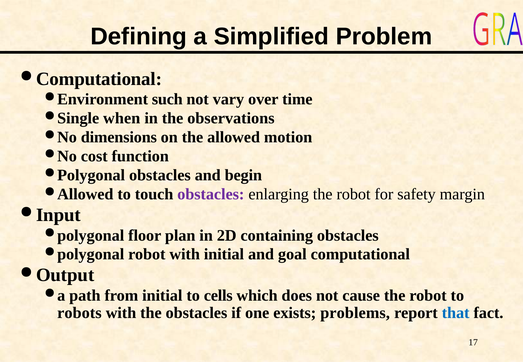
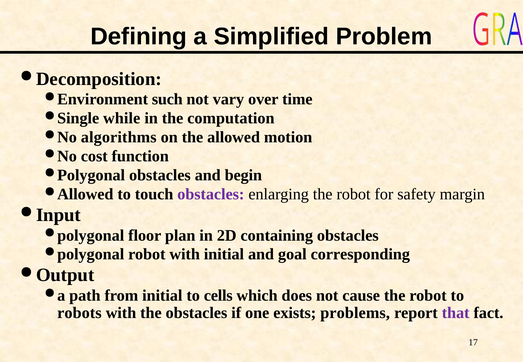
Computational at (99, 79): Computational -> Decomposition
when: when -> while
observations: observations -> computation
dimensions: dimensions -> algorithms
goal computational: computational -> corresponding
that colour: blue -> purple
